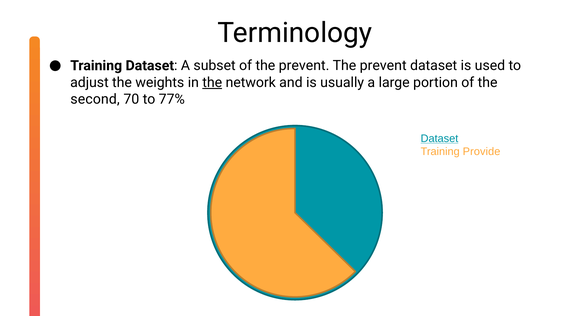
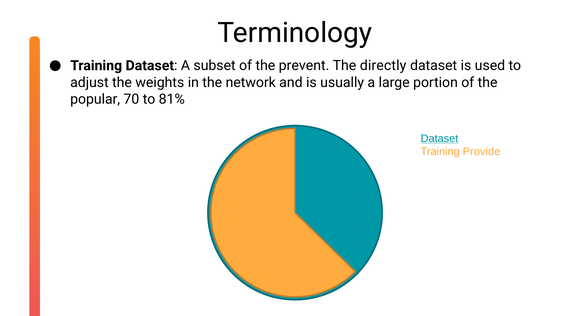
prevent at (383, 66): prevent -> directly
the at (212, 82) underline: present -> none
second: second -> popular
77%: 77% -> 81%
